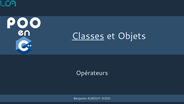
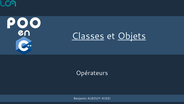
Objets underline: none -> present
